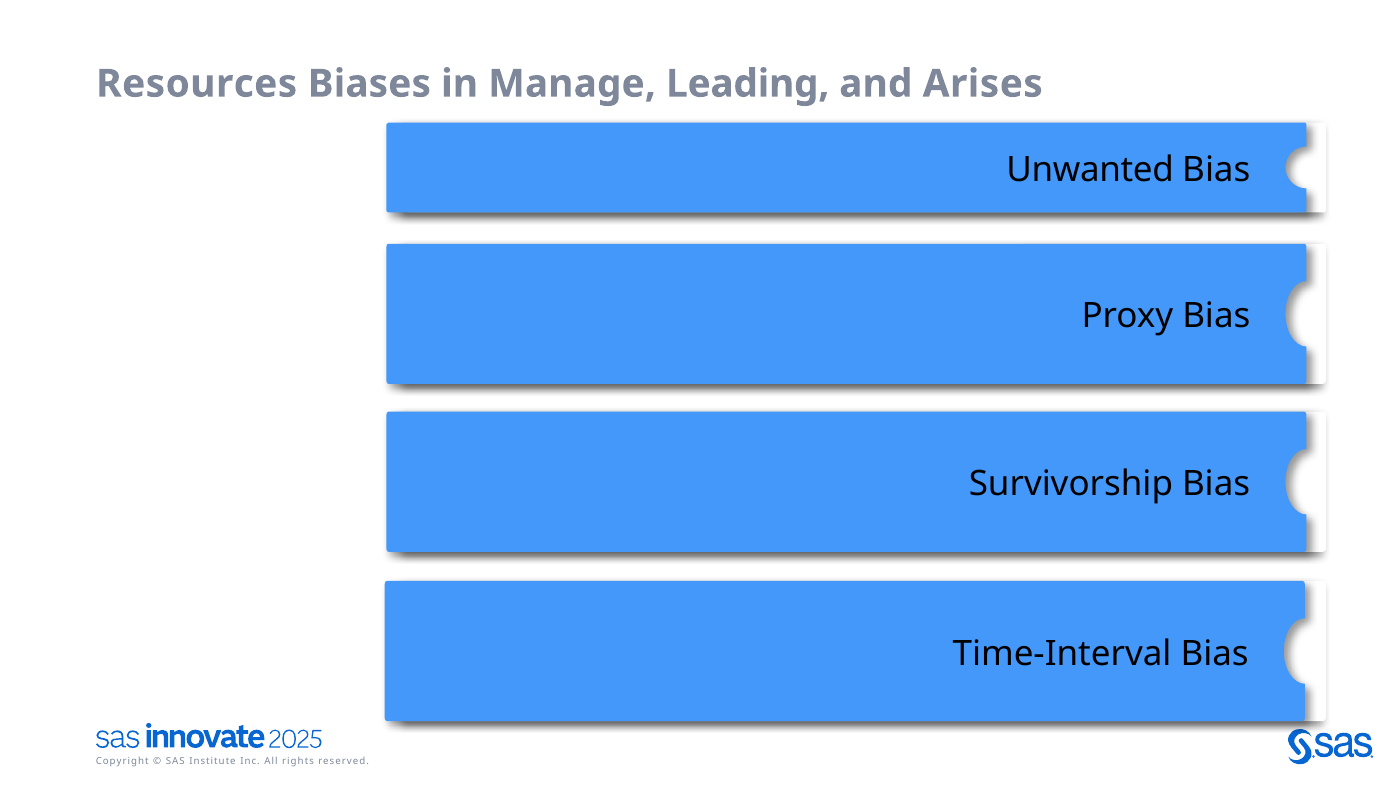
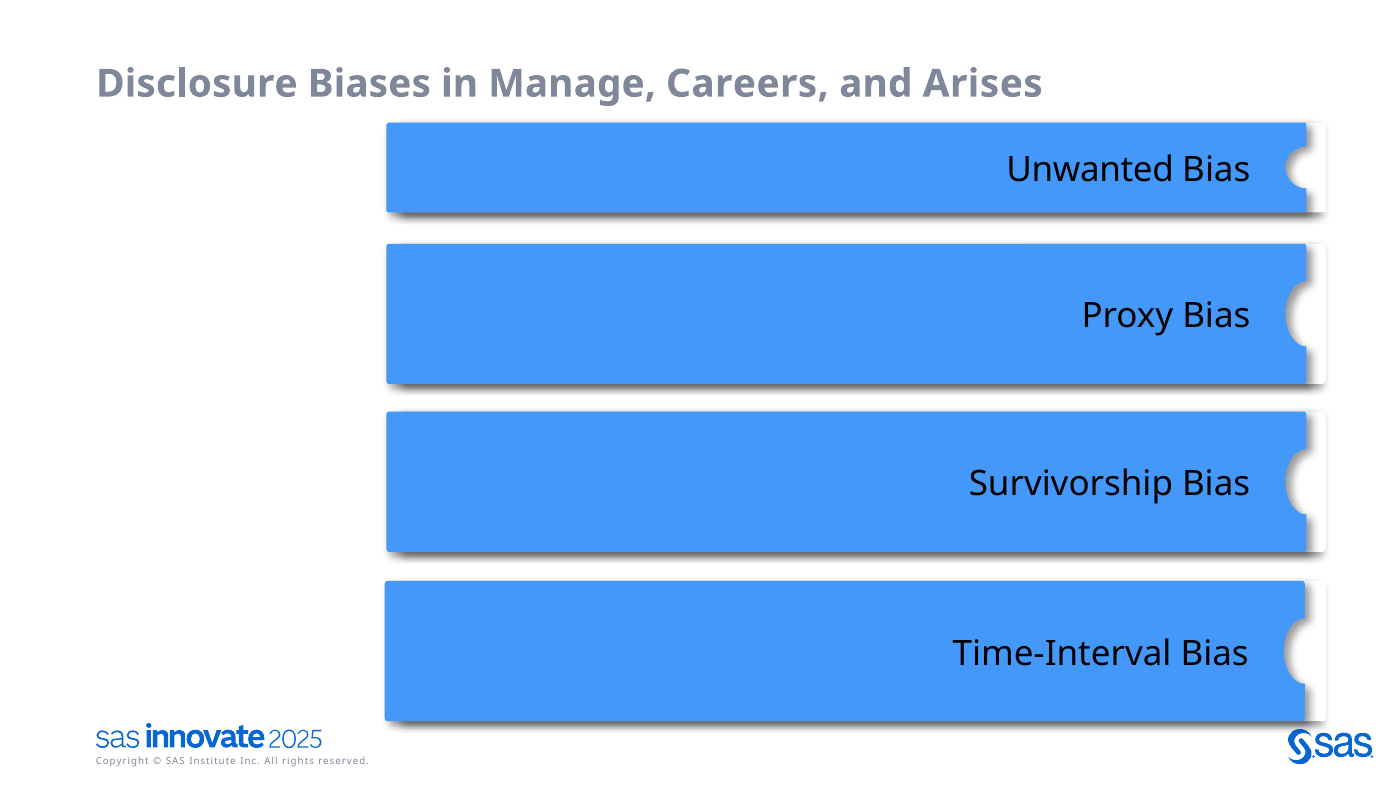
Resources: Resources -> Disclosure
Leading: Leading -> Careers
